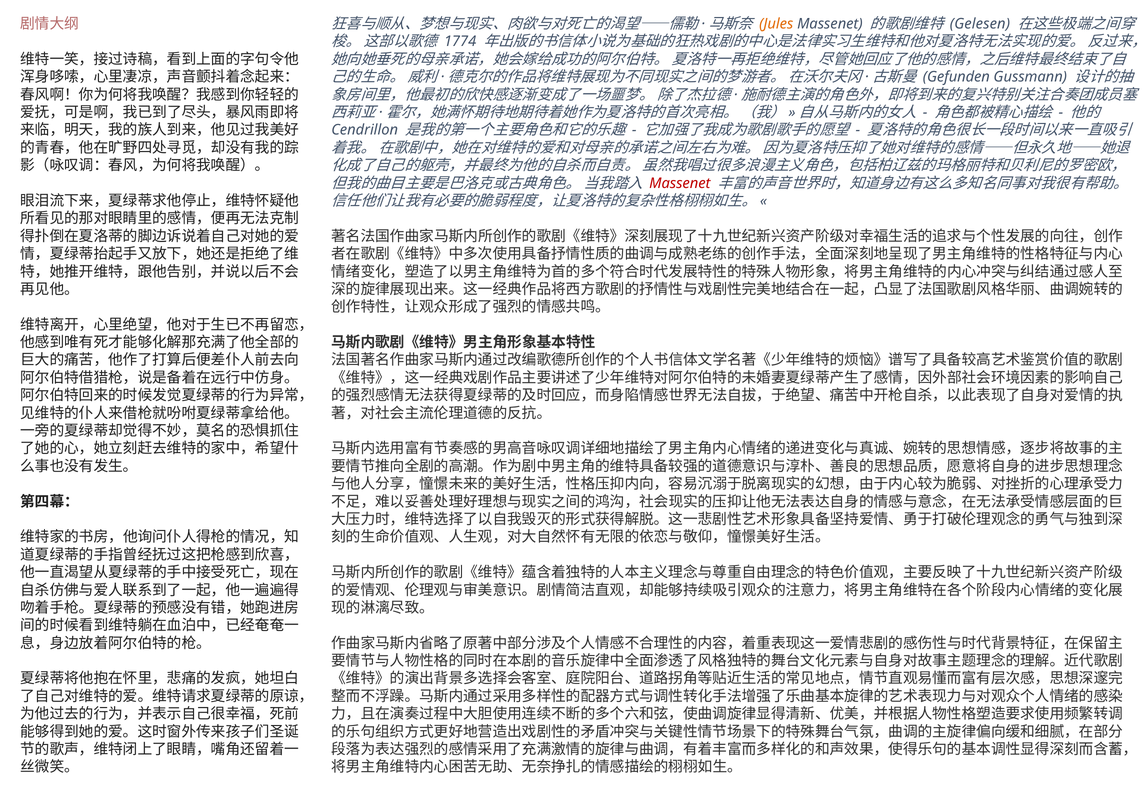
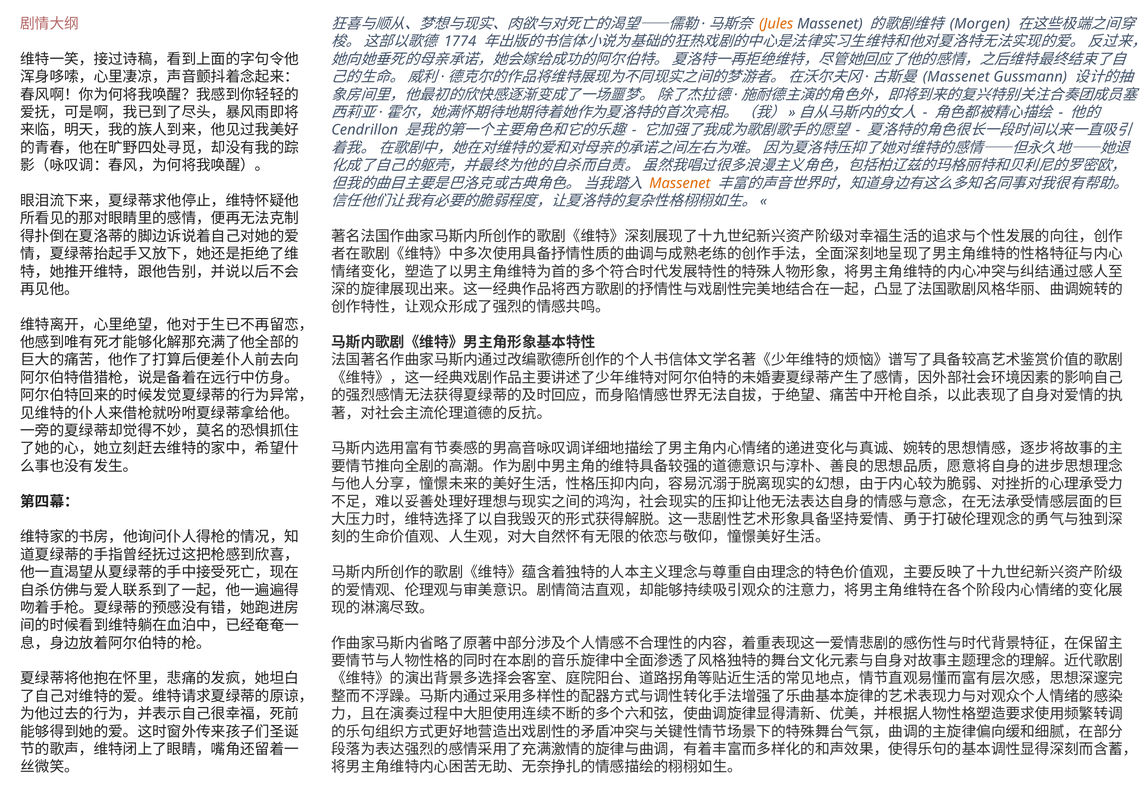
Gelesen: Gelesen -> Morgen
Gefunden at (956, 77): Gefunden -> Massenet
Massenet at (680, 183) colour: red -> orange
